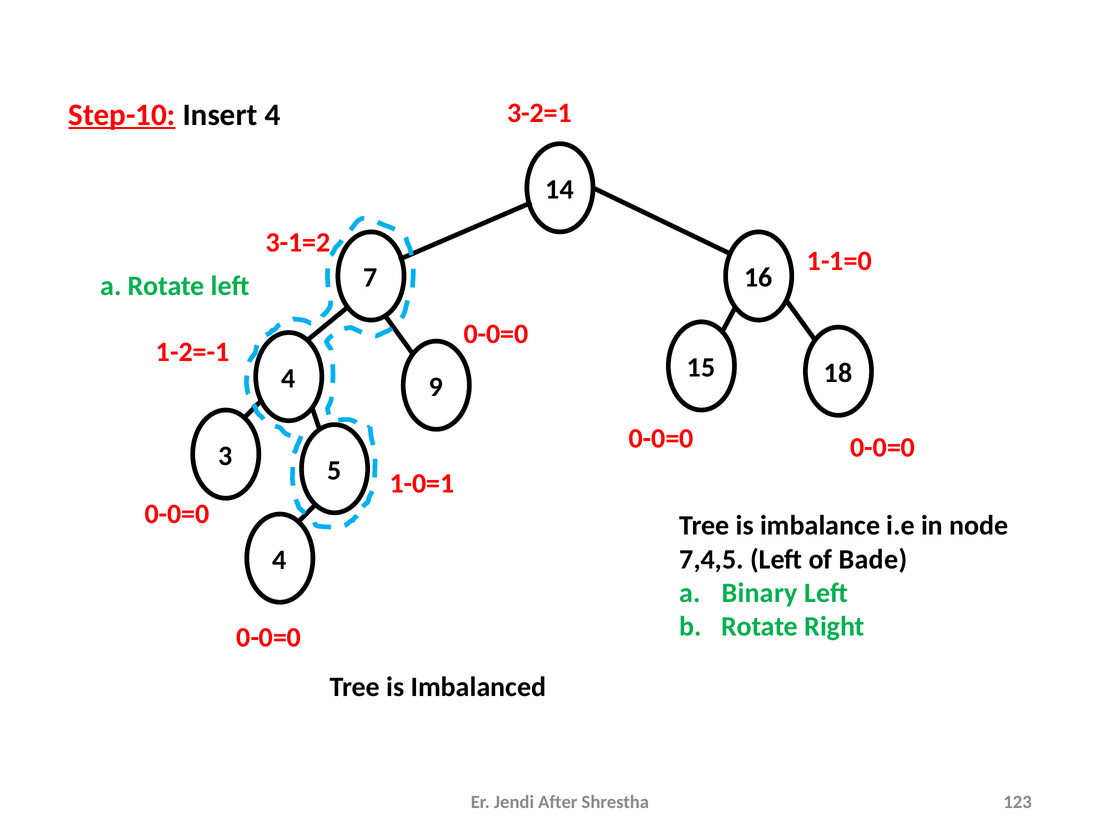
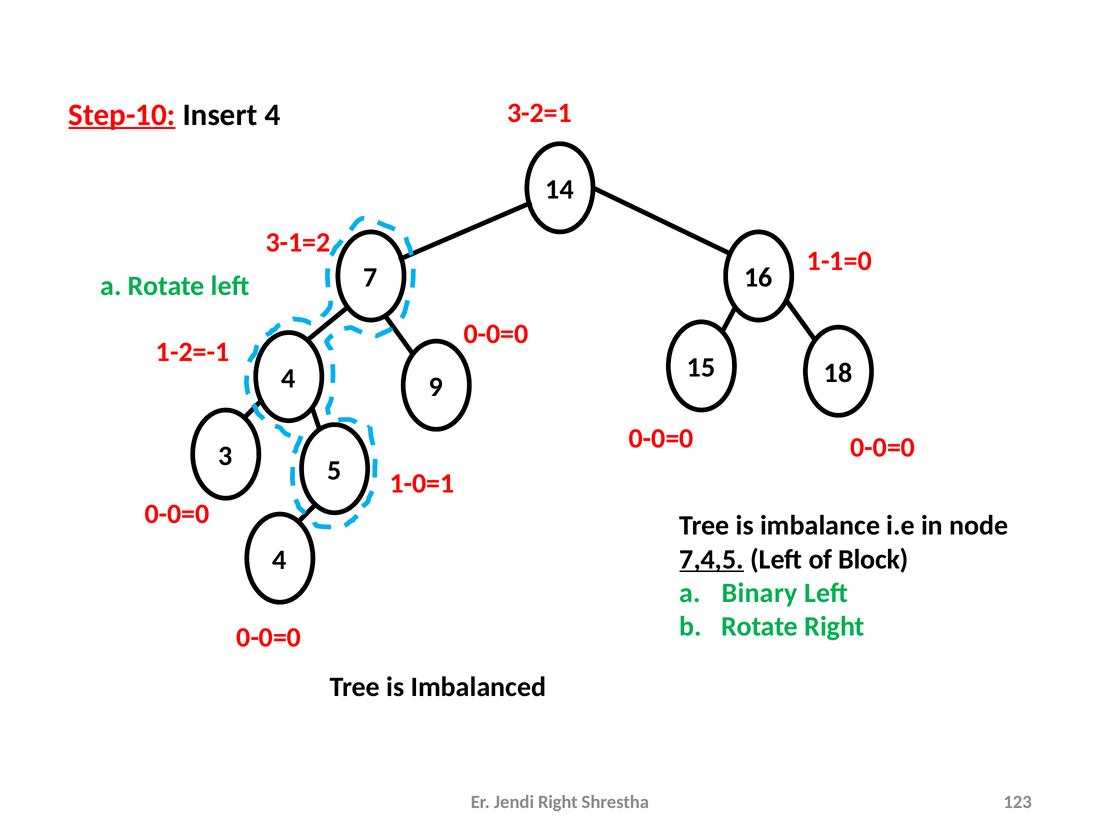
7,4,5 underline: none -> present
Bade: Bade -> Block
Jendi After: After -> Right
